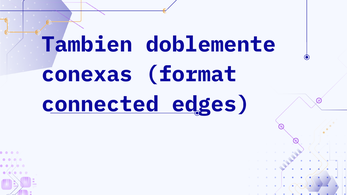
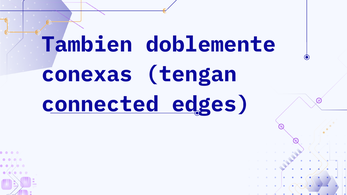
format: format -> tengan
